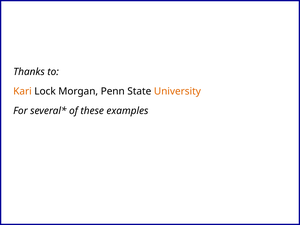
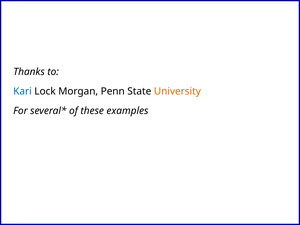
Kari colour: orange -> blue
